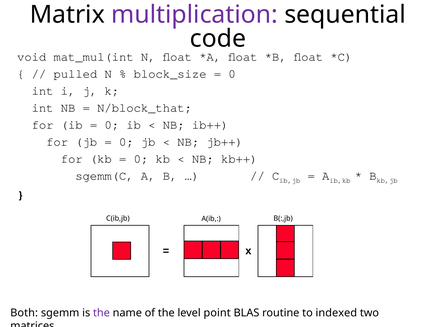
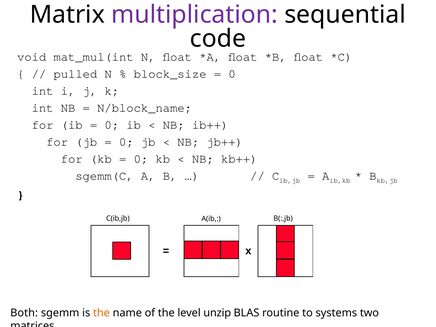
N/block_that: N/block_that -> N/block_name
the at (101, 313) colour: purple -> orange
point: point -> unzip
indexed: indexed -> systems
